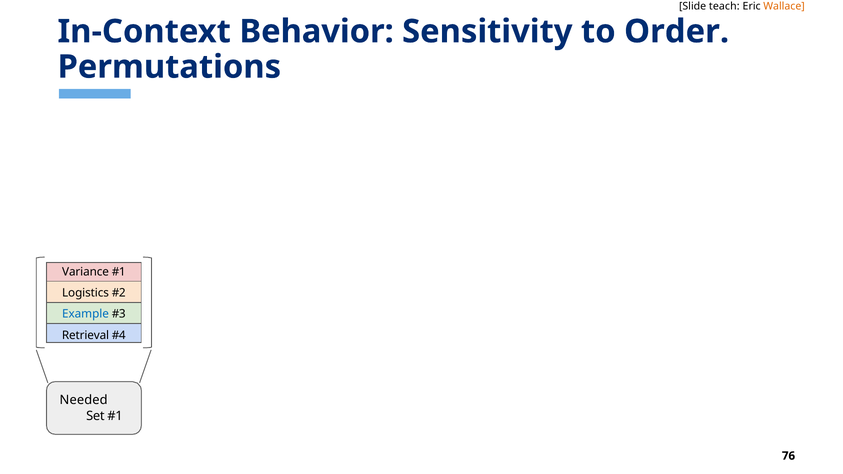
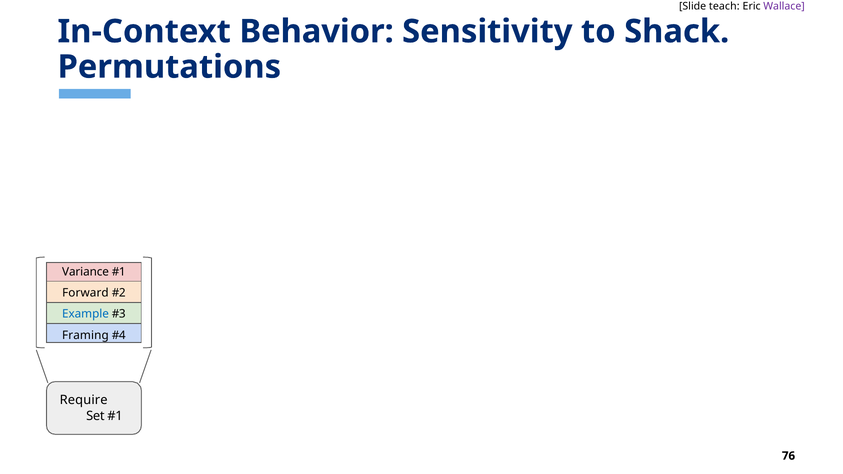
Wallace colour: orange -> purple
Order: Order -> Shack
Logistics: Logistics -> Forward
Retrieval: Retrieval -> Framing
Needed: Needed -> Require
